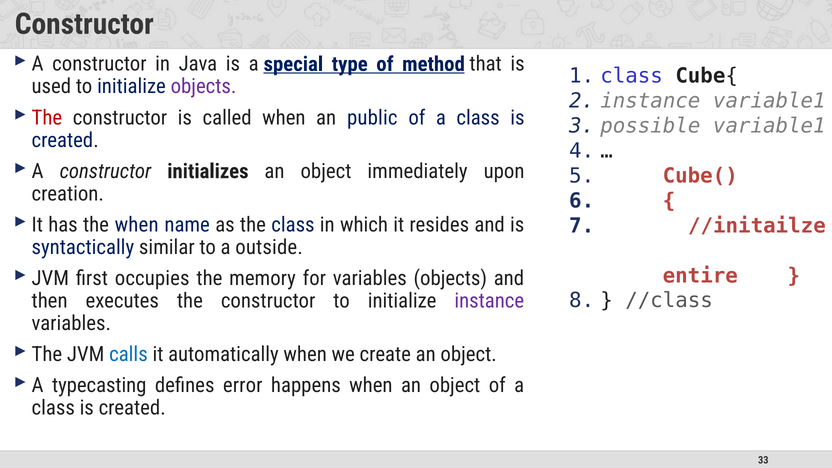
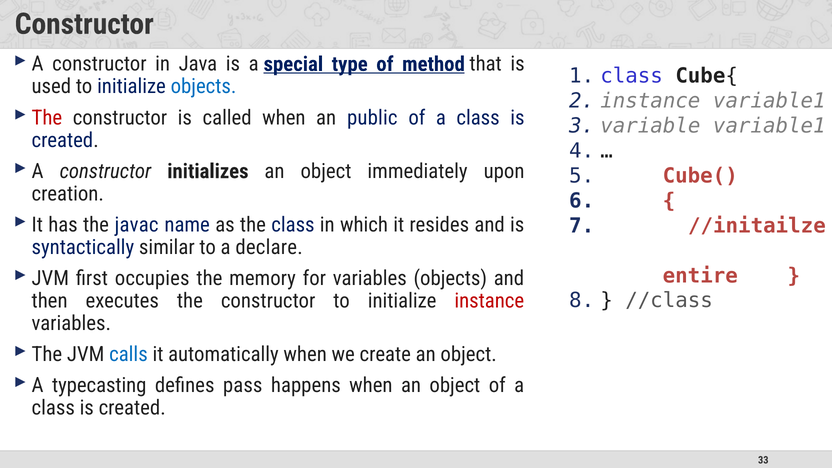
objects at (204, 87) colour: purple -> blue
possible: possible -> variable
the when: when -> javac
outside: outside -> declare
instance at (489, 301) colour: purple -> red
error: error -> pass
